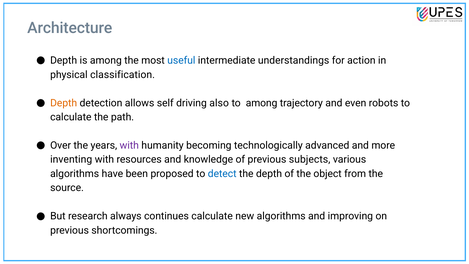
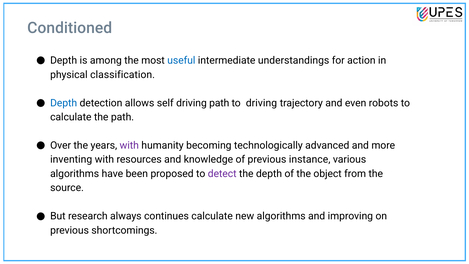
Architecture: Architecture -> Conditioned
Depth at (64, 103) colour: orange -> blue
driving also: also -> path
to among: among -> driving
subjects: subjects -> instance
detect colour: blue -> purple
